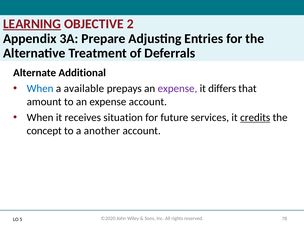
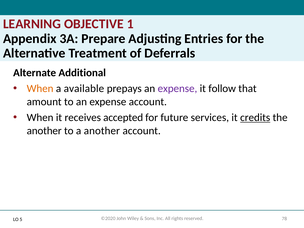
LEARNING underline: present -> none
2: 2 -> 1
When at (40, 89) colour: blue -> orange
differs: differs -> follow
situation: situation -> accepted
concept at (44, 131): concept -> another
